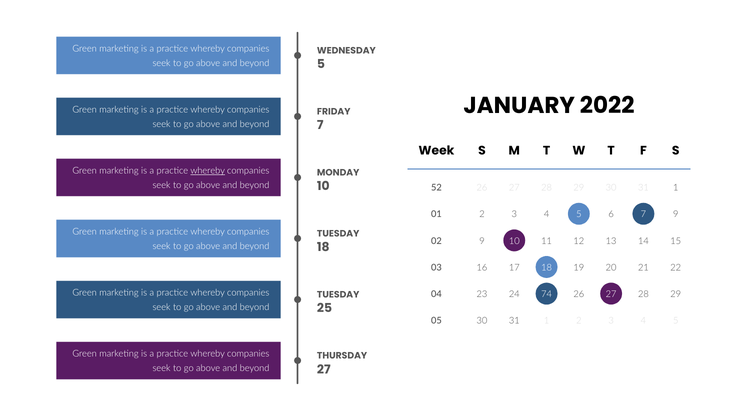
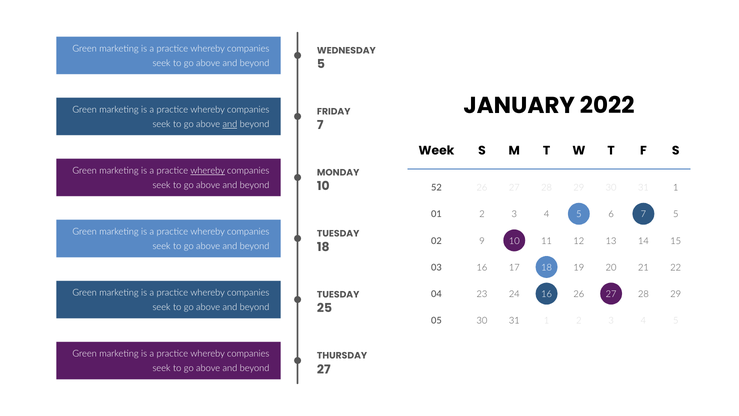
and at (230, 124) underline: none -> present
7 9: 9 -> 5
24 74: 74 -> 16
